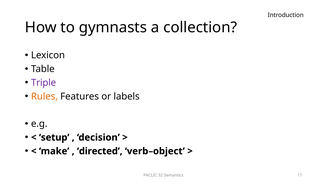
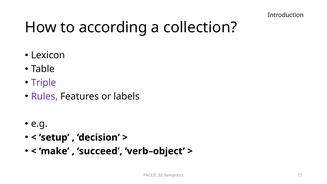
gymnasts: gymnasts -> according
Rules colour: orange -> purple
directed: directed -> succeed
